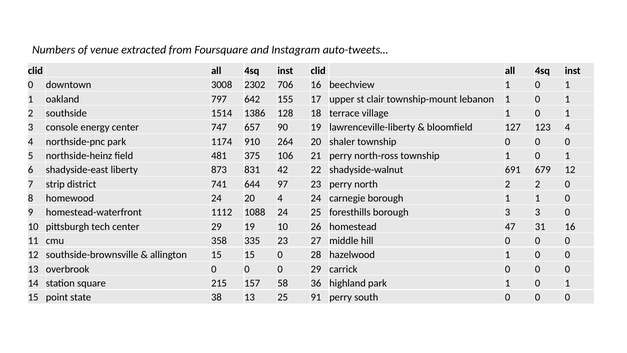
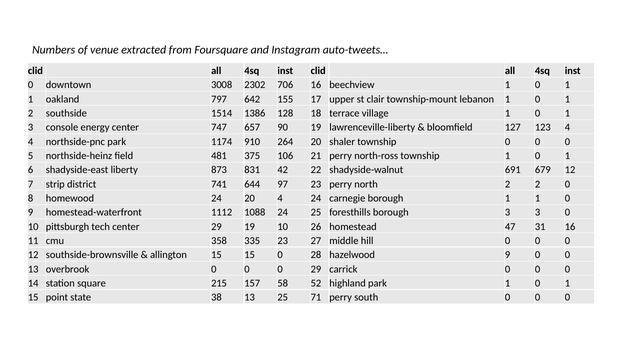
hazelwood 1: 1 -> 9
36: 36 -> 52
91: 91 -> 71
